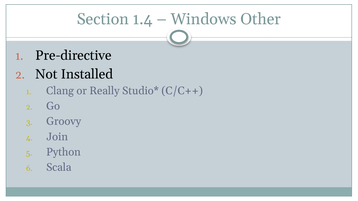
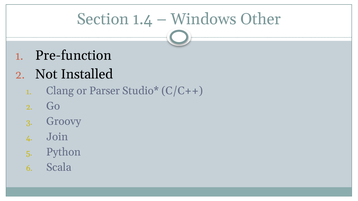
Pre-directive: Pre-directive -> Pre-function
Really: Really -> Parser
